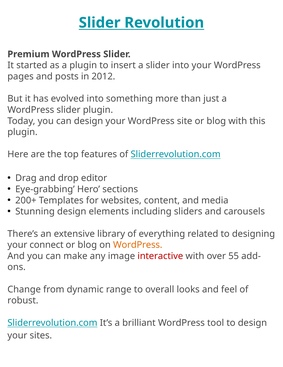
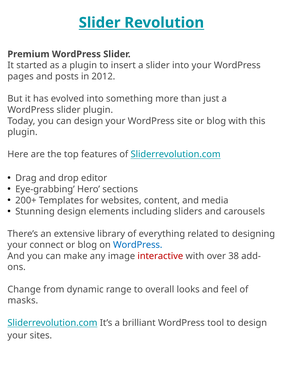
WordPress at (138, 244) colour: orange -> blue
55: 55 -> 38
robust: robust -> masks
